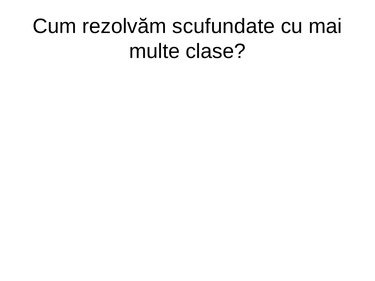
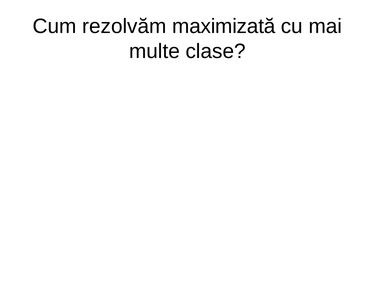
scufundate: scufundate -> maximizată
